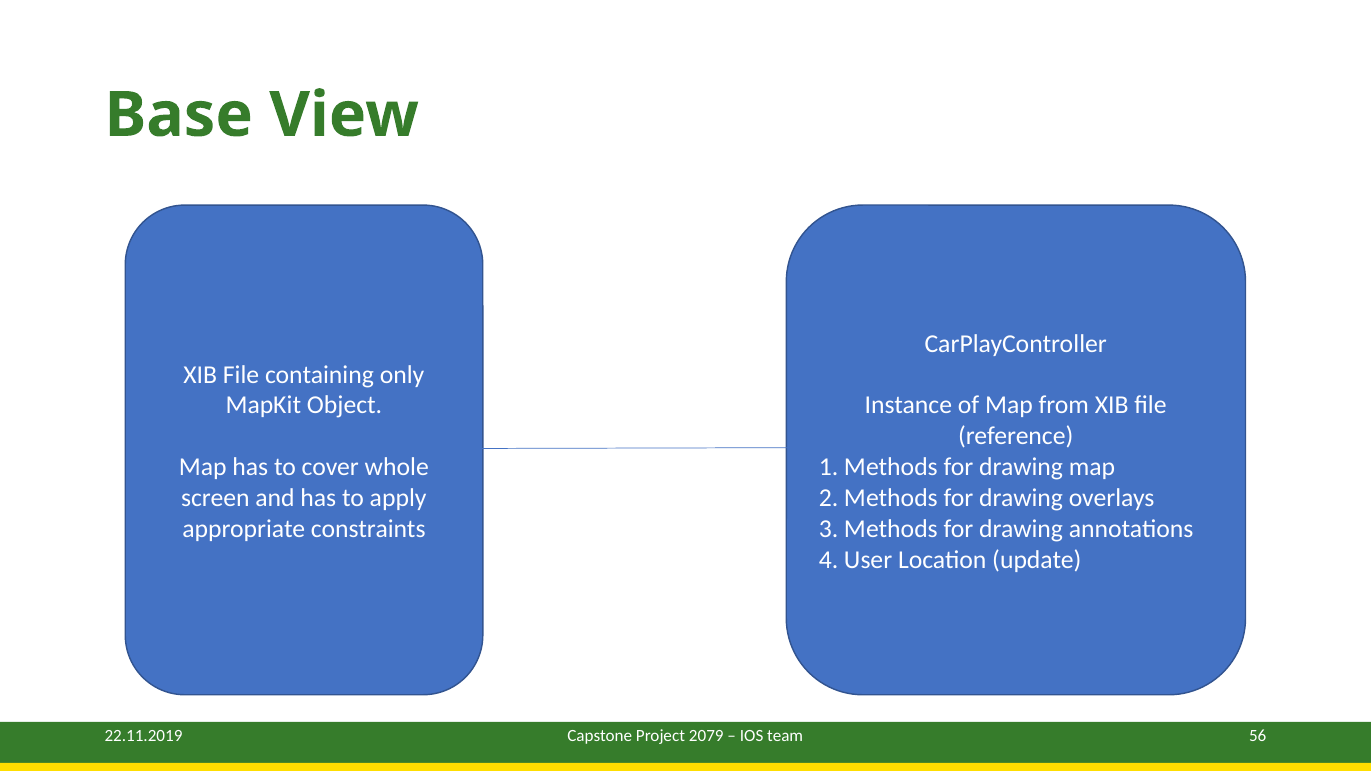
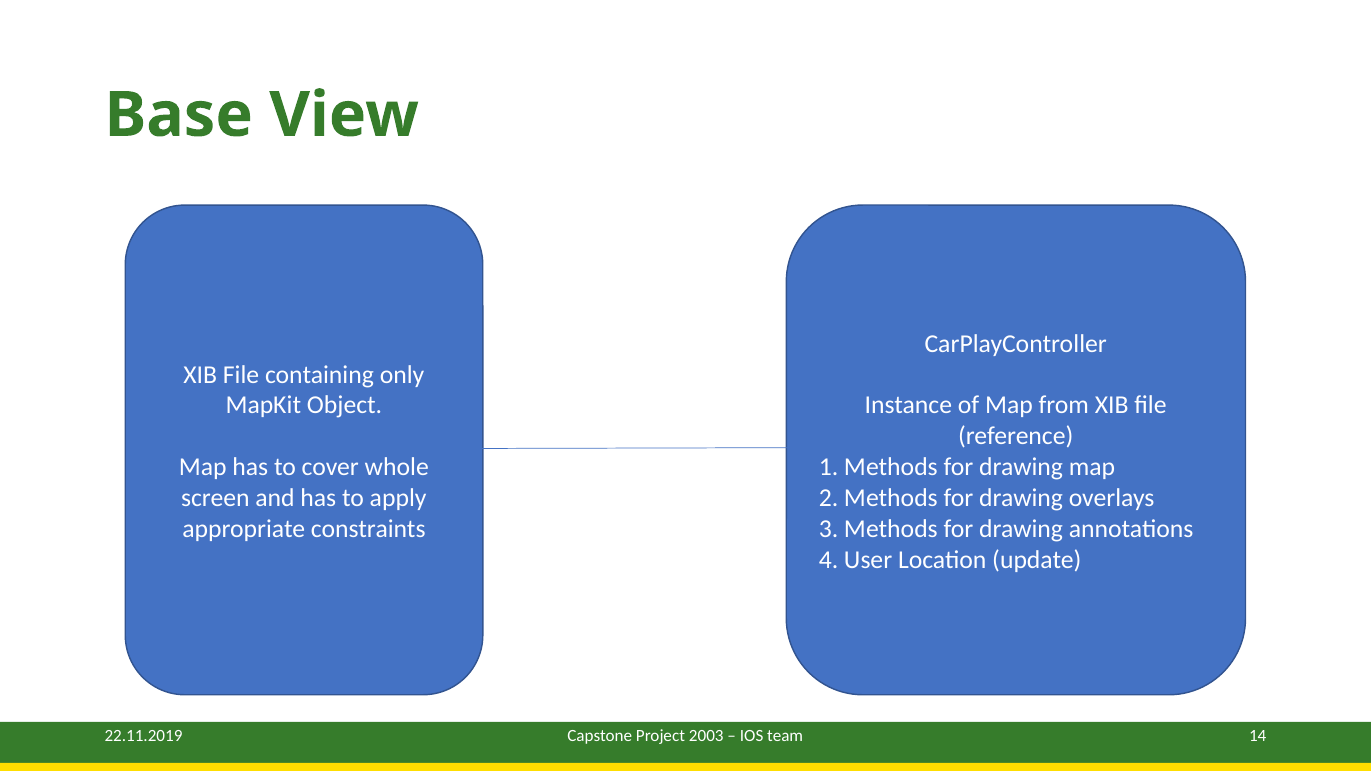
2079: 2079 -> 2003
56: 56 -> 14
